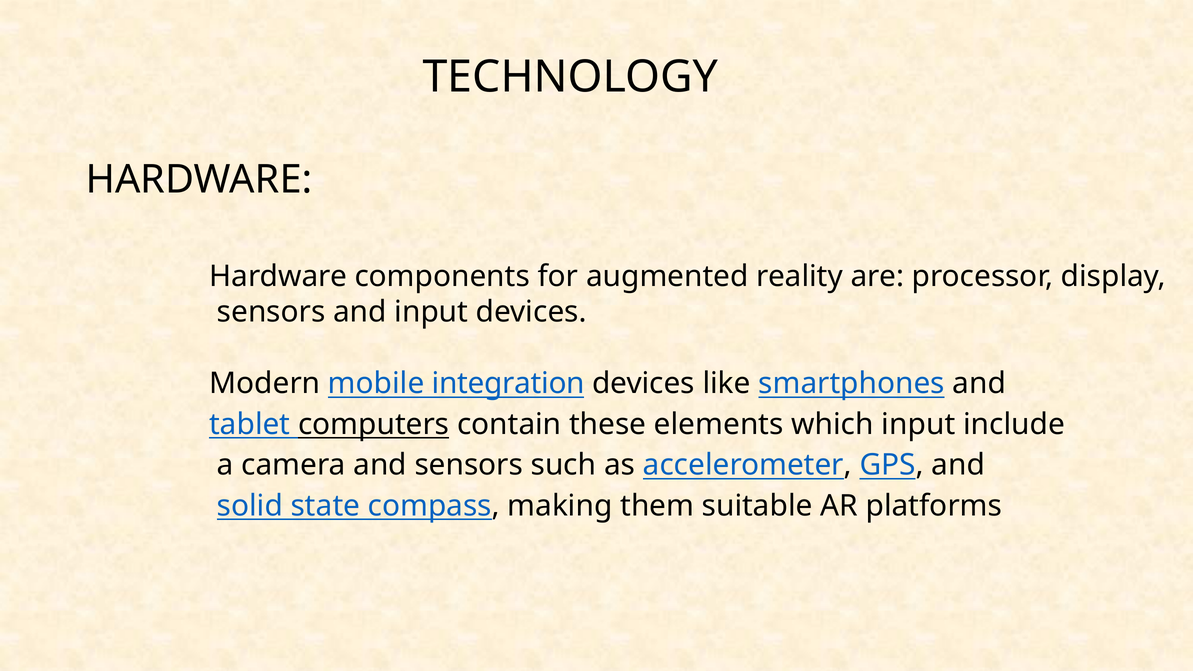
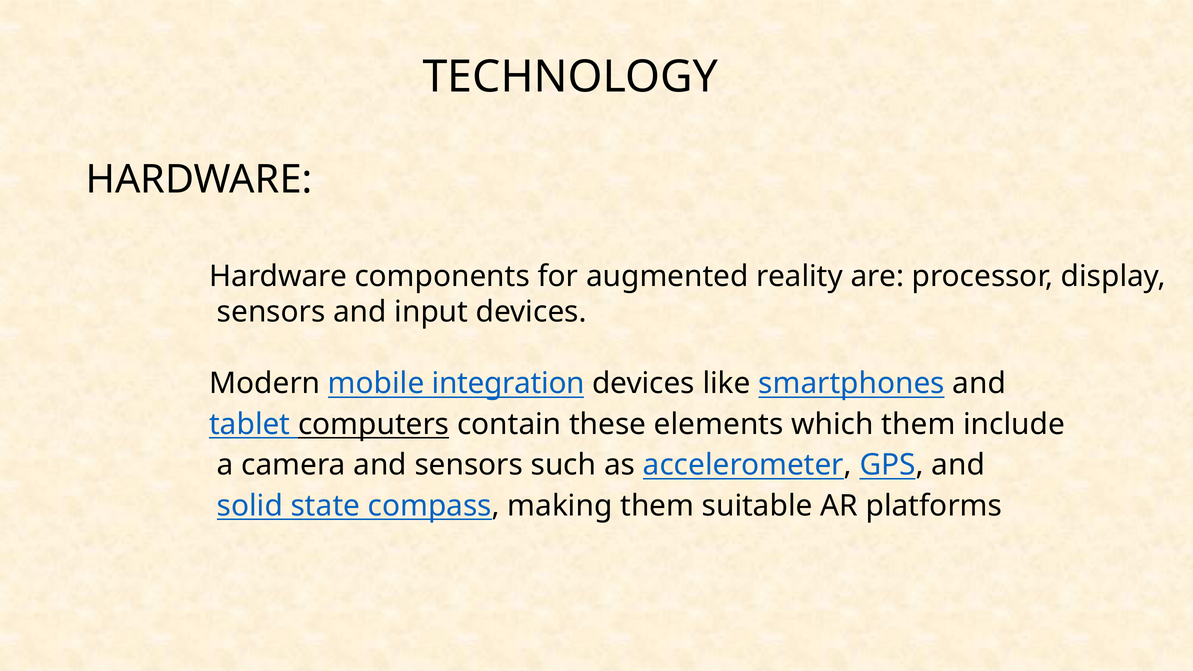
which input: input -> them
